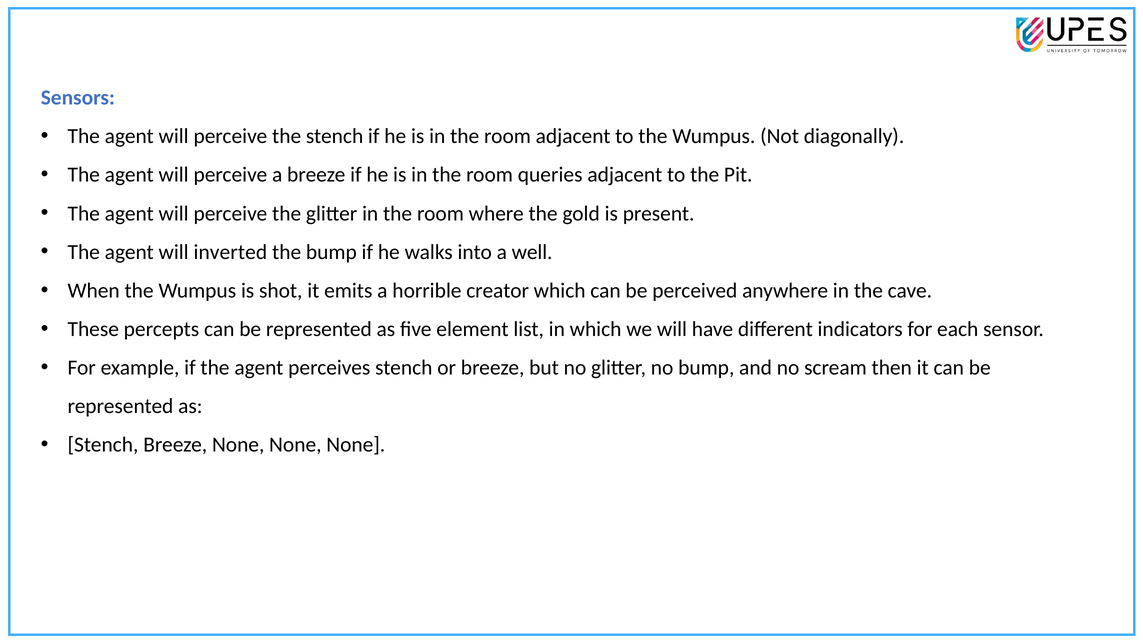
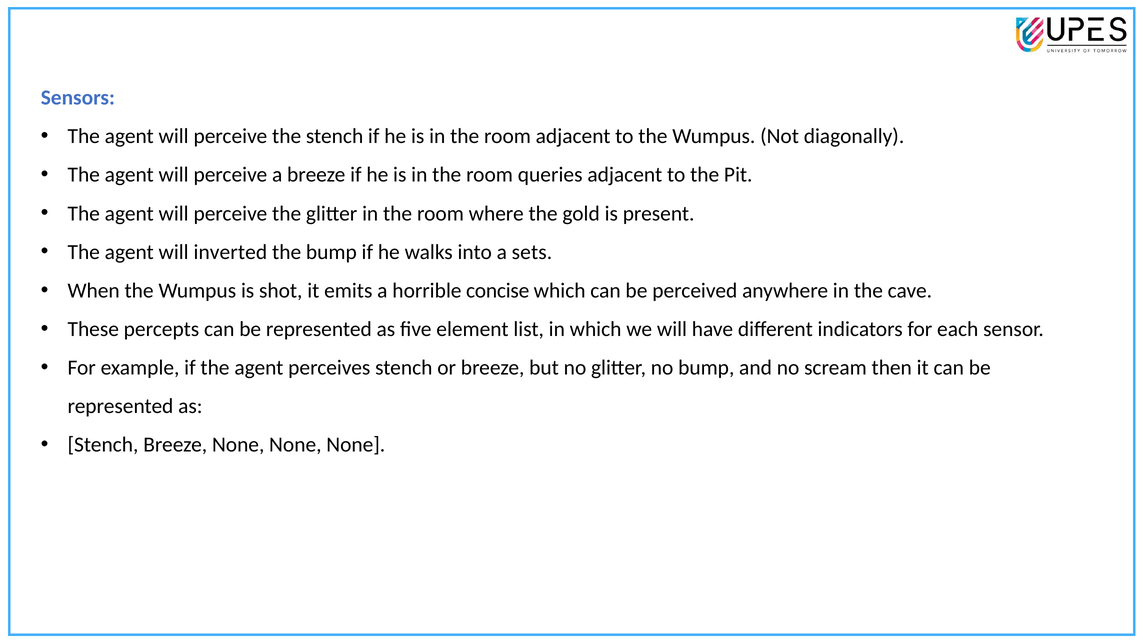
well: well -> sets
creator: creator -> concise
